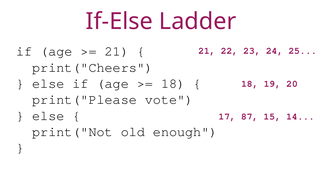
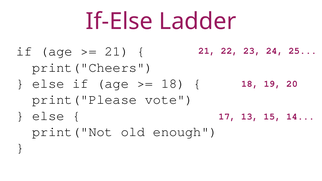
87: 87 -> 13
